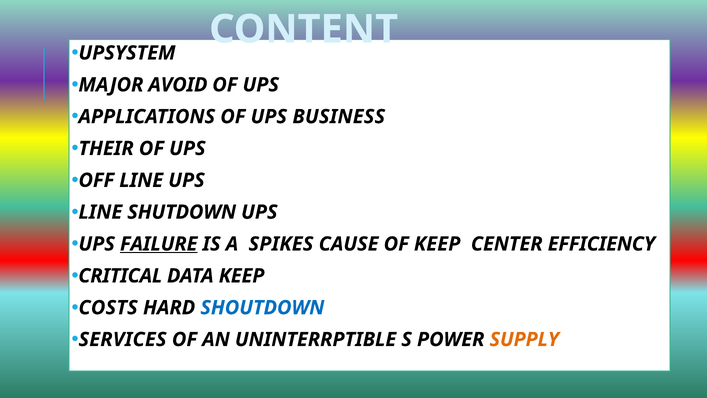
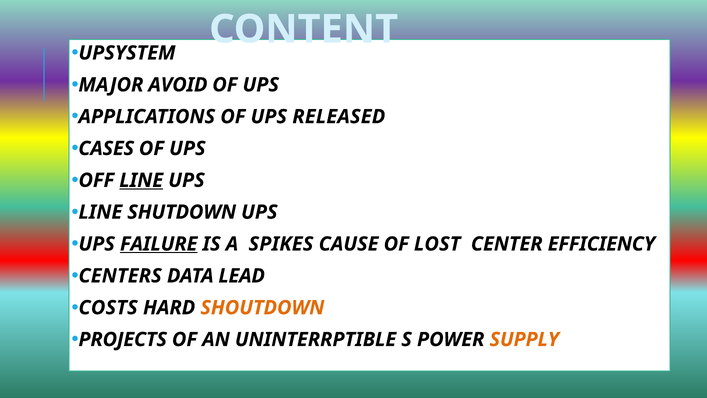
BUSINESS: BUSINESS -> RELEASED
THEIR: THEIR -> CASES
LINE at (141, 180) underline: none -> present
OF KEEP: KEEP -> LOST
CRITICAL: CRITICAL -> CENTERS
DATA KEEP: KEEP -> LEAD
SHOUTDOWN colour: blue -> orange
SERVICES: SERVICES -> PROJECTS
